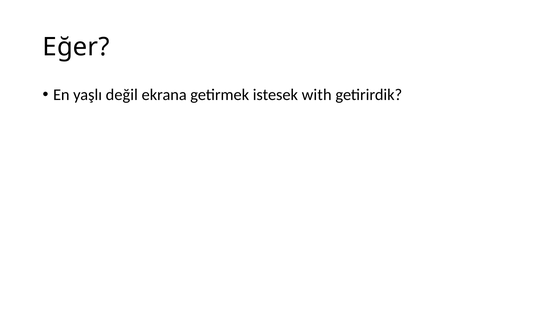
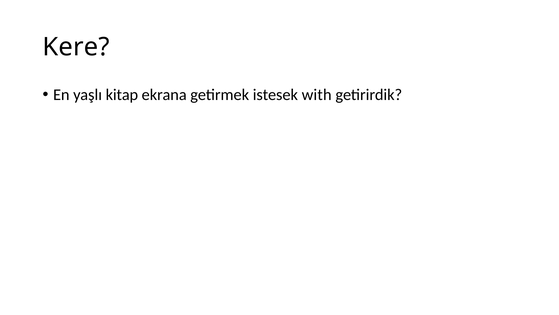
Eğer: Eğer -> Kere
değil: değil -> kitap
